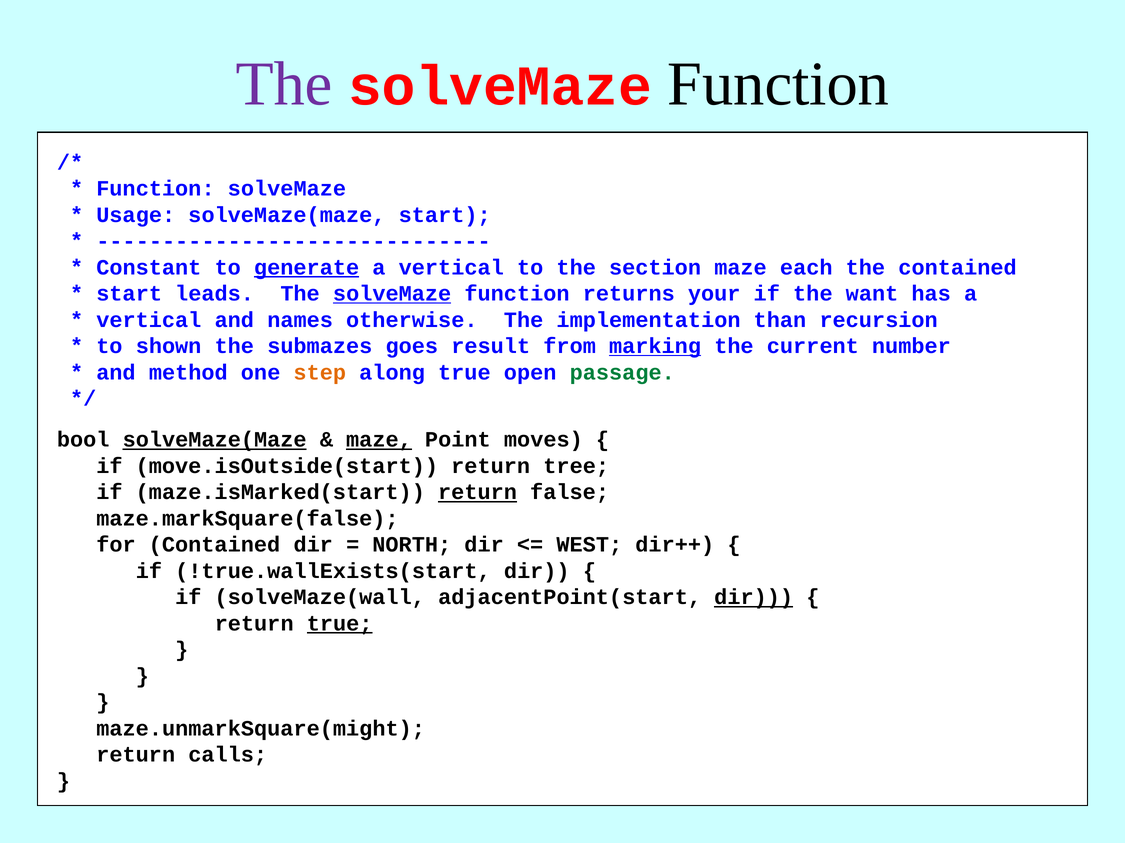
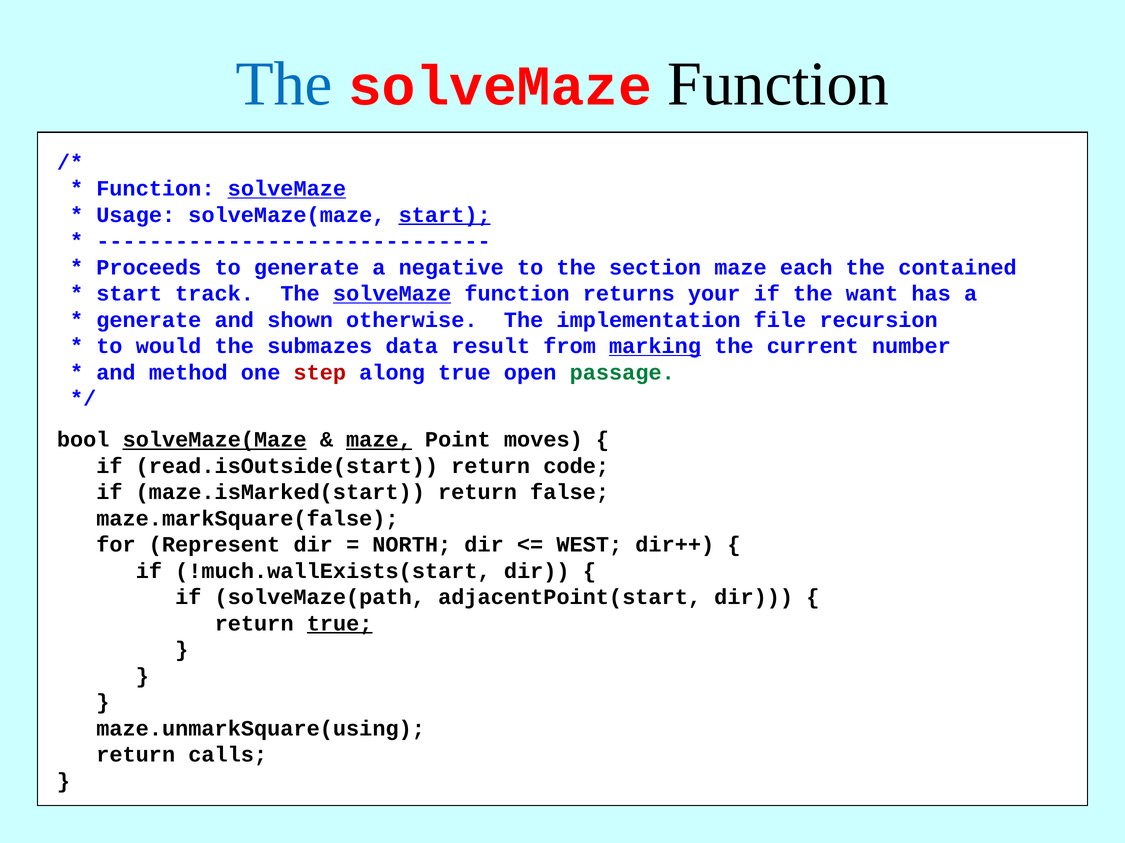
The at (284, 84) colour: purple -> blue
solveMaze at (287, 189) underline: none -> present
start at (445, 215) underline: none -> present
Constant: Constant -> Proceeds
generate at (307, 268) underline: present -> none
a vertical: vertical -> negative
leads: leads -> track
vertical at (149, 320): vertical -> generate
names: names -> shown
than: than -> file
shown: shown -> would
goes: goes -> data
step colour: orange -> red
move.isOutside(start: move.isOutside(start -> read.isOutside(start
tree: tree -> code
return at (478, 493) underline: present -> none
for Contained: Contained -> Represent
!true.wallExists(start: !true.wallExists(start -> !much.wallExists(start
solveMaze(wall: solveMaze(wall -> solveMaze(path
dir at (754, 598) underline: present -> none
maze.unmarkSquare(might: maze.unmarkSquare(might -> maze.unmarkSquare(using
